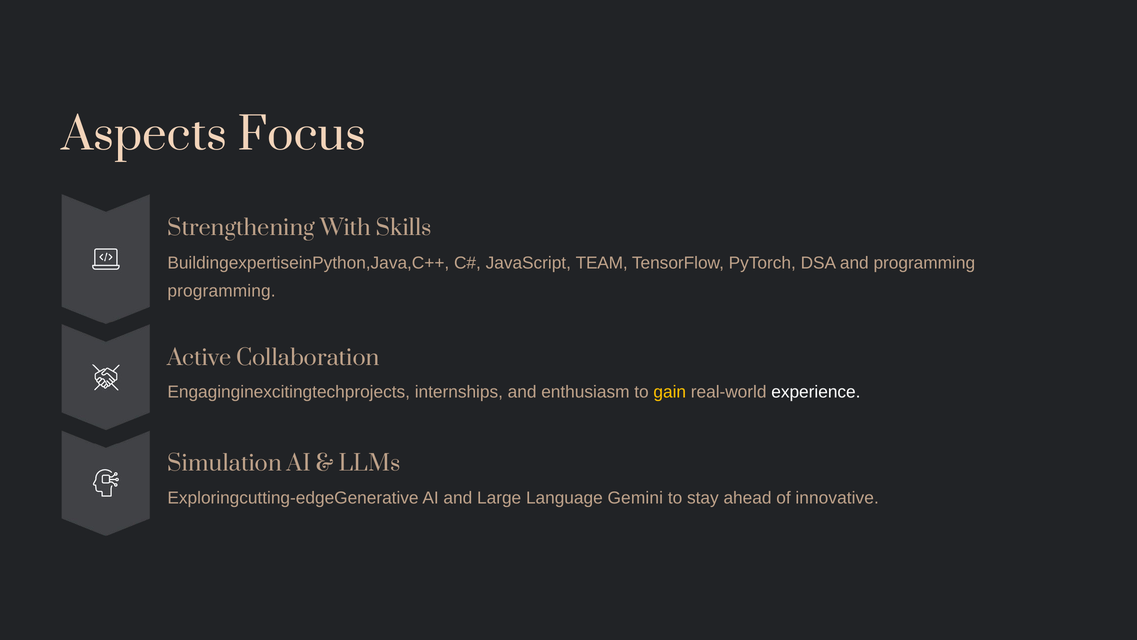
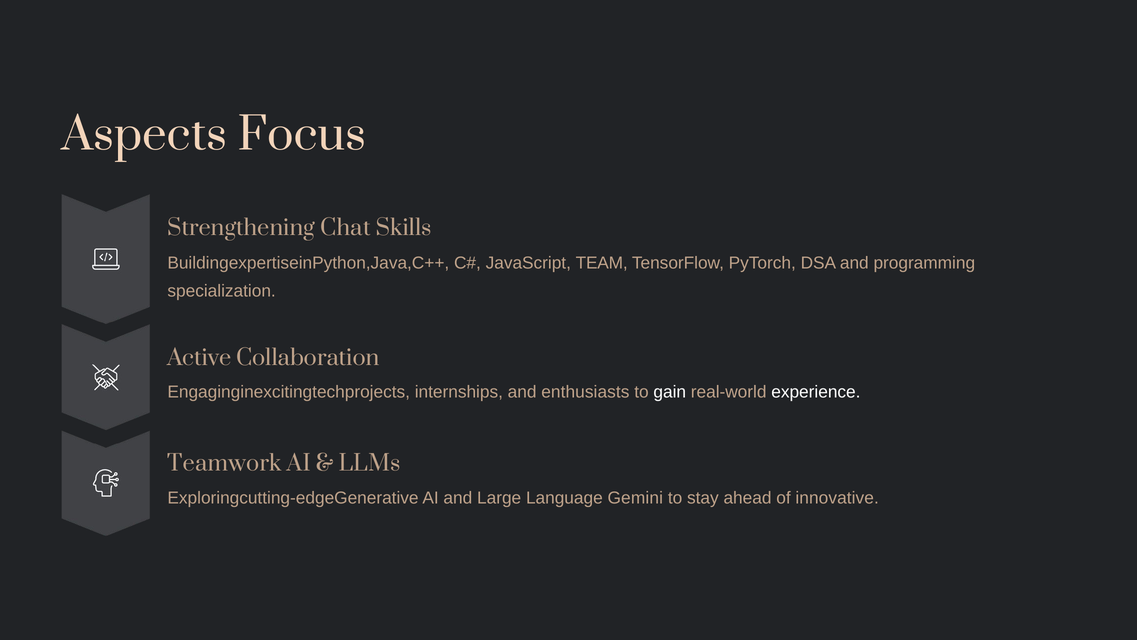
With: With -> Chat
programming at (222, 291): programming -> specialization
enthusiasm: enthusiasm -> enthusiasts
gain colour: yellow -> white
Simulation: Simulation -> Teamwork
